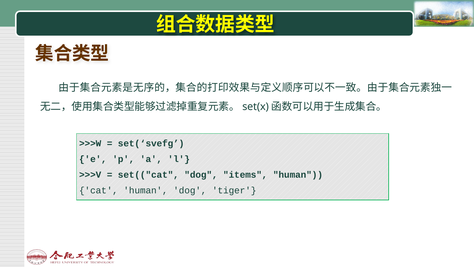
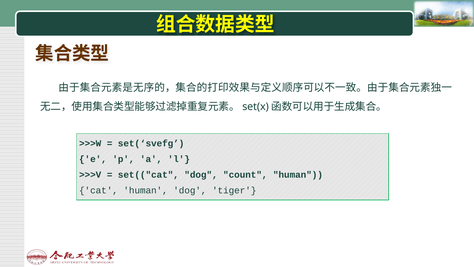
items: items -> count
